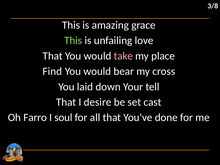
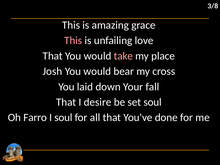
This at (73, 41) colour: light green -> pink
Find: Find -> Josh
tell: tell -> fall
set cast: cast -> soul
